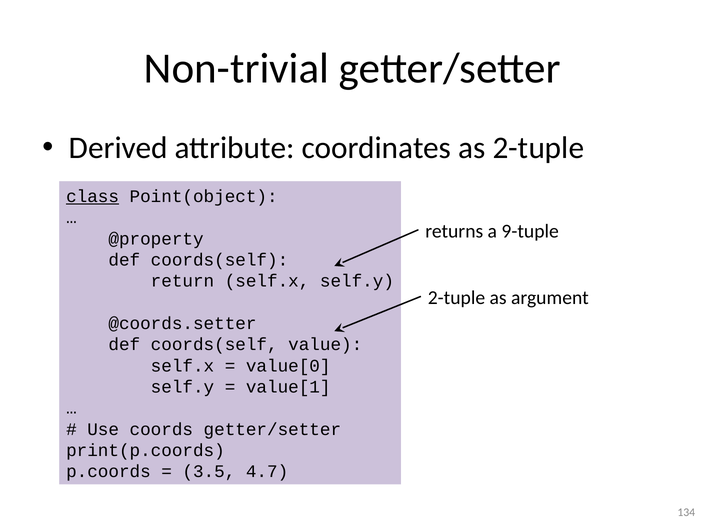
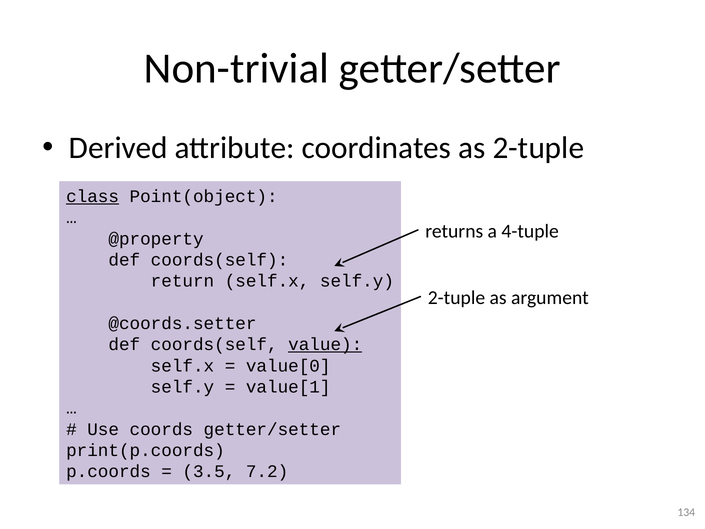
9-tuple: 9-tuple -> 4-tuple
value underline: none -> present
4.7: 4.7 -> 7.2
